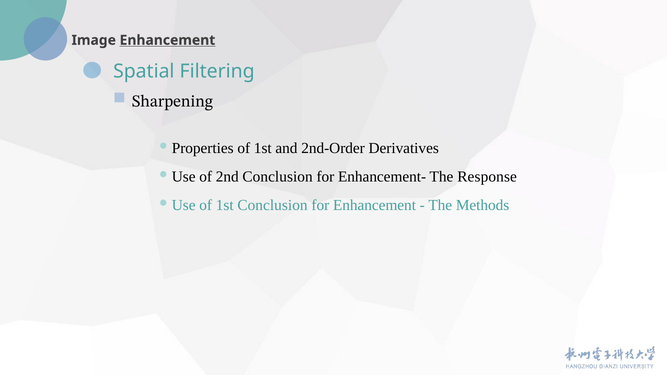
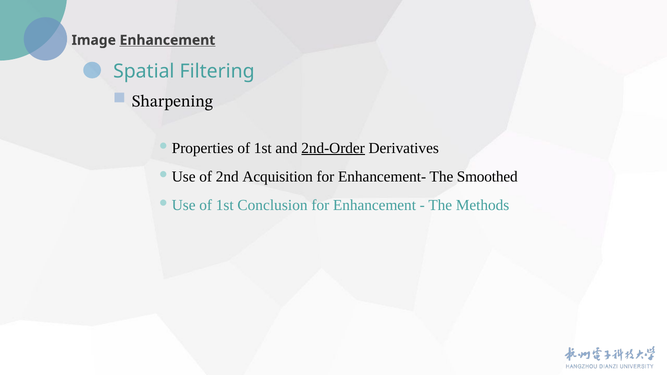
2nd-Order underline: none -> present
2nd Conclusion: Conclusion -> Acquisition
Response: Response -> Smoothed
